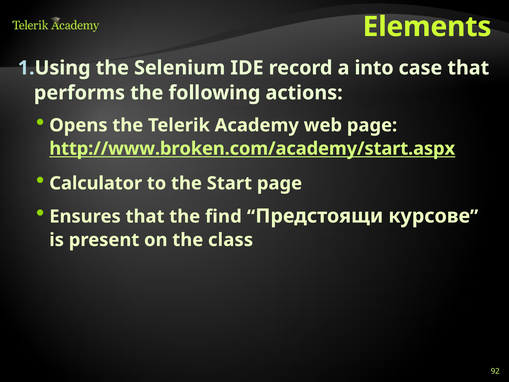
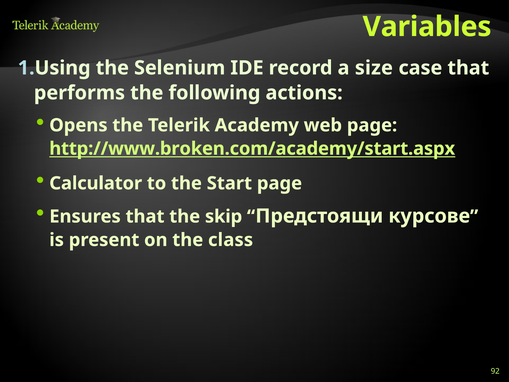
Elements: Elements -> Variables
into: into -> size
find: find -> skip
